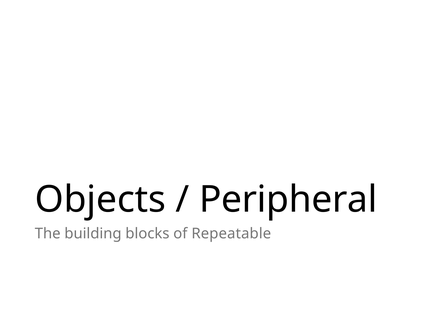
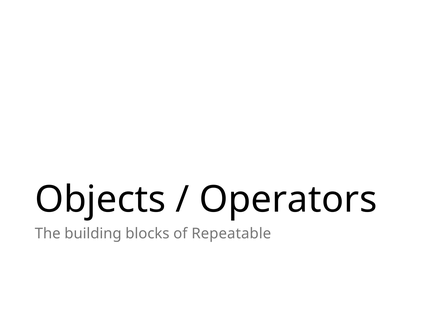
Peripheral: Peripheral -> Operators
